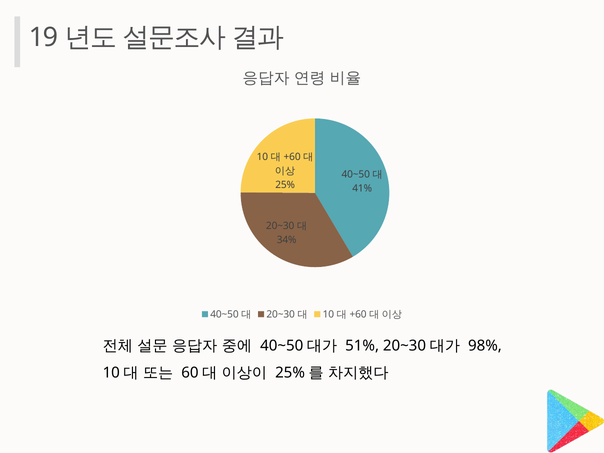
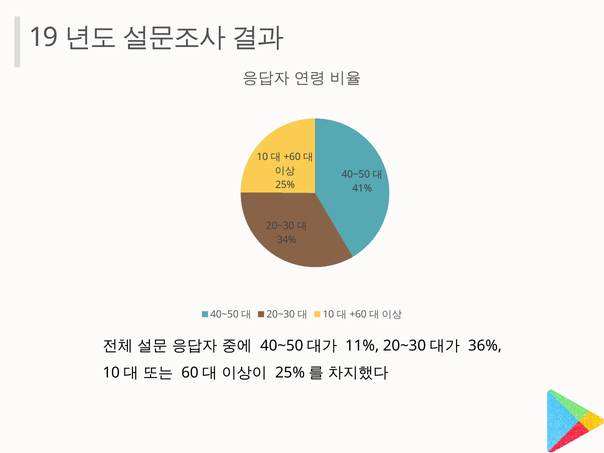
51%: 51% -> 11%
98%: 98% -> 36%
